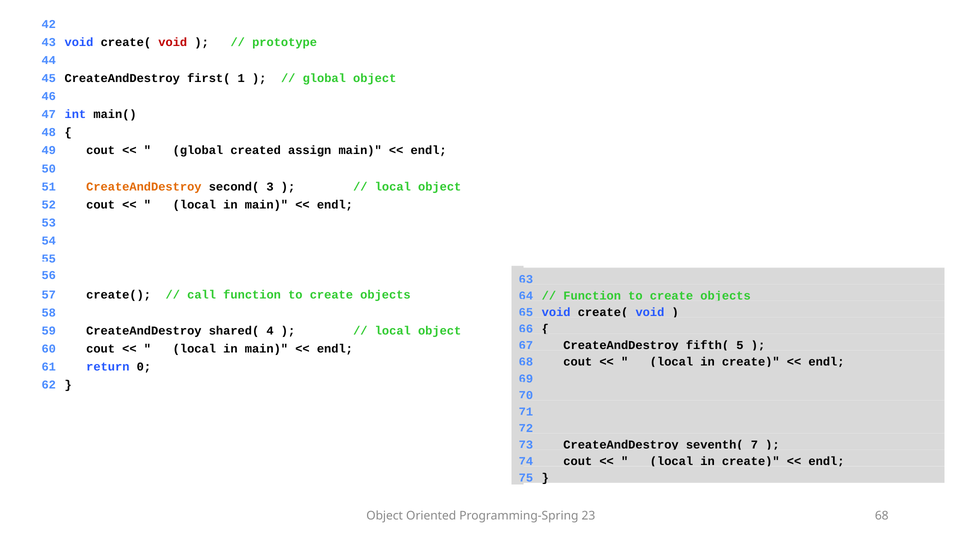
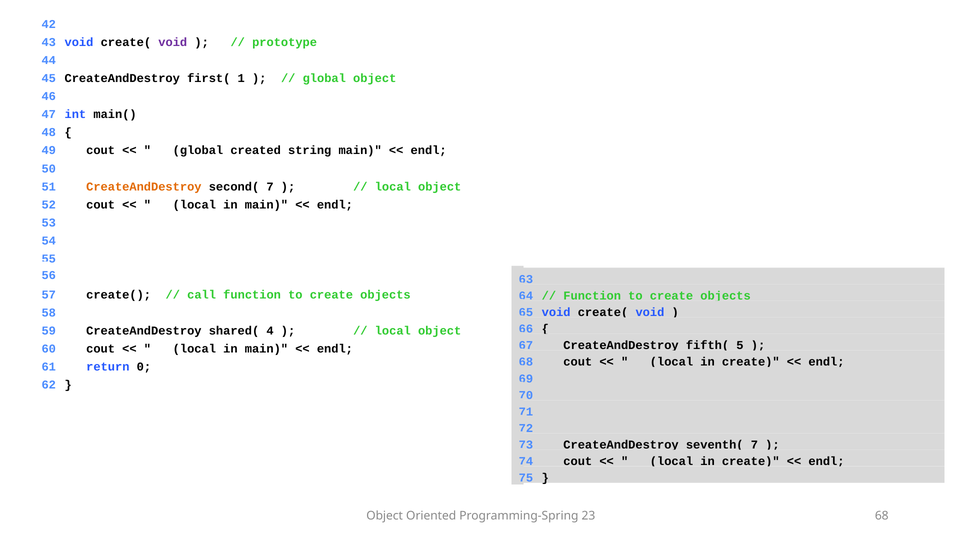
void at (173, 42) colour: red -> purple
assign: assign -> string
second( 3: 3 -> 7
